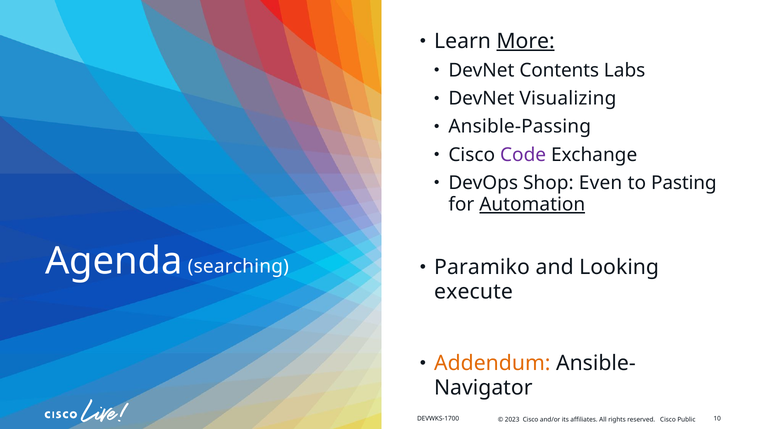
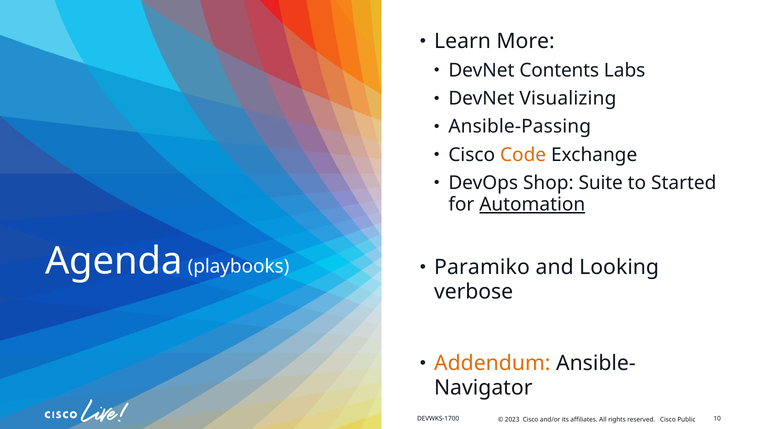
More underline: present -> none
Code colour: purple -> orange
Even: Even -> Suite
Pasting: Pasting -> Started
searching: searching -> playbooks
execute: execute -> verbose
